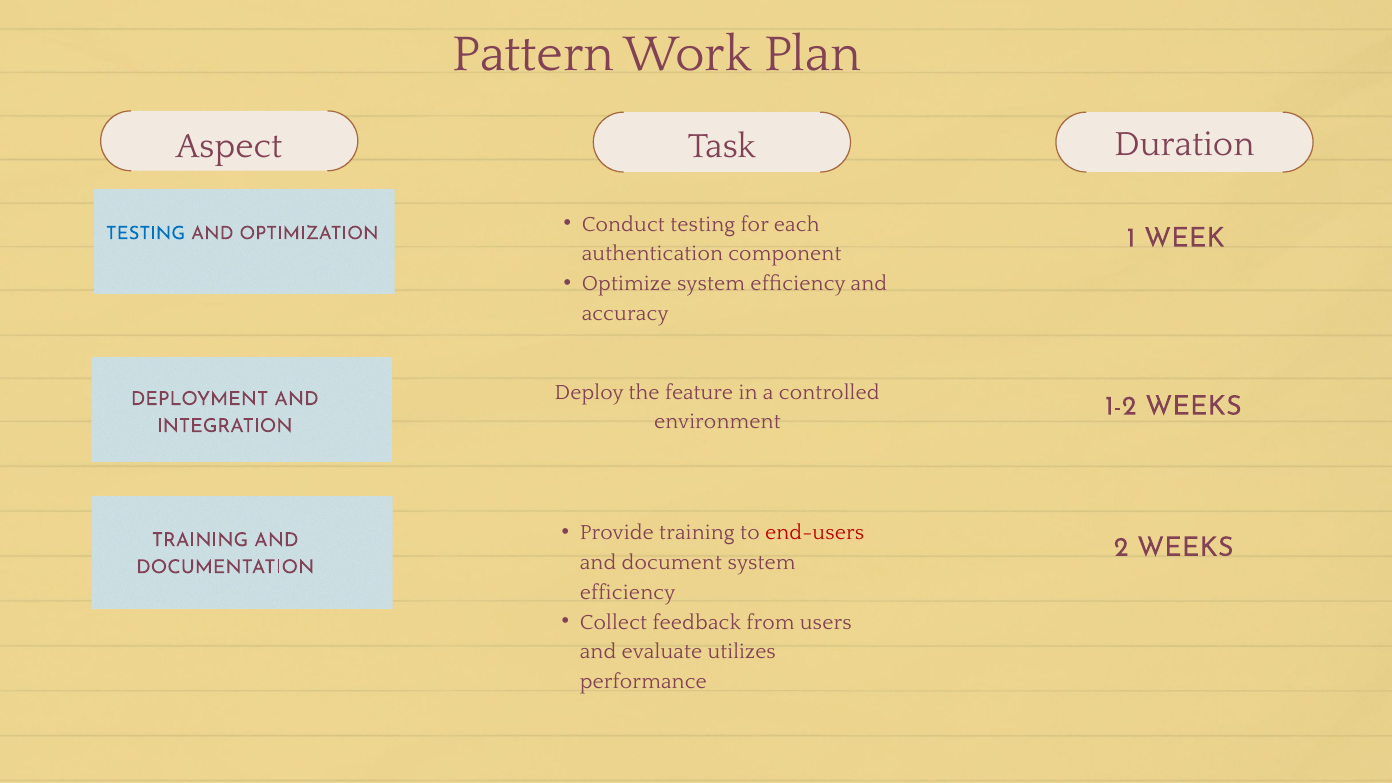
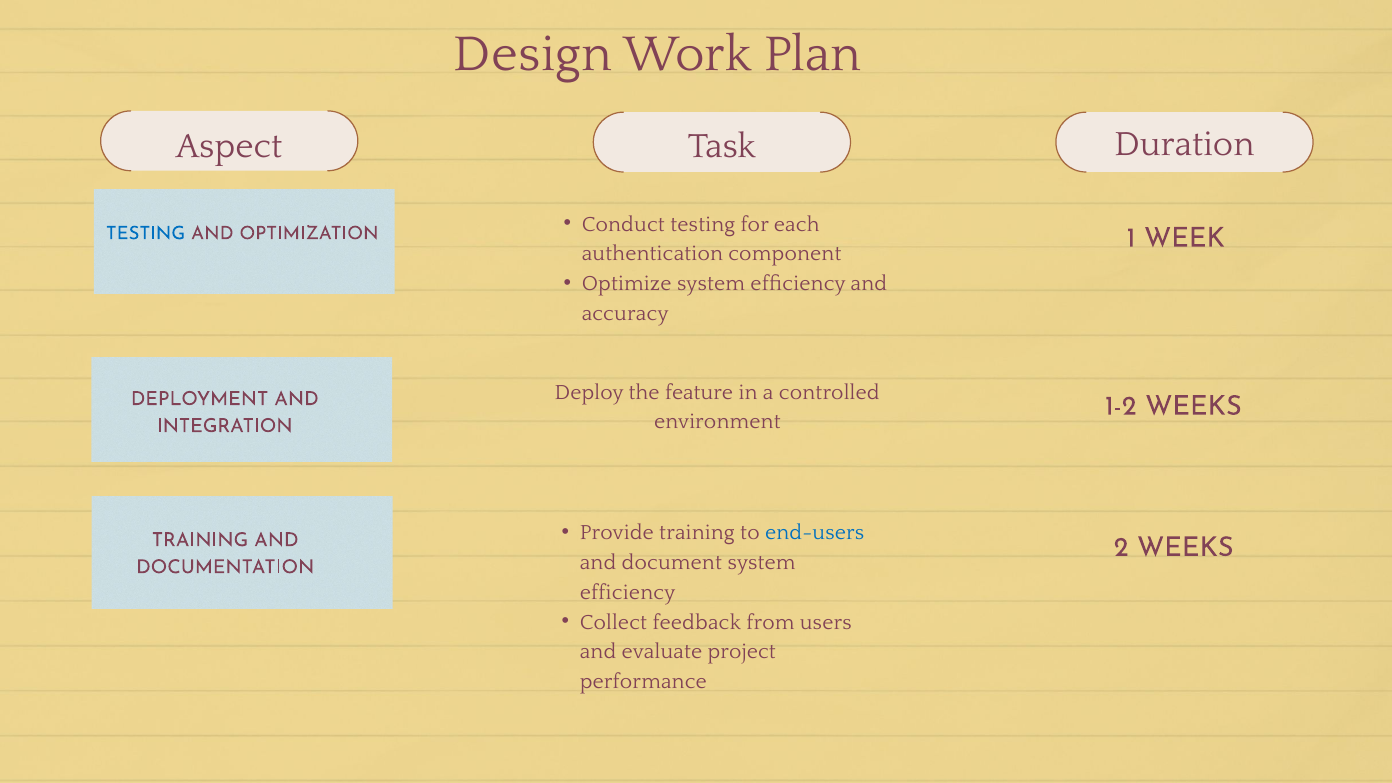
Pattern: Pattern -> Design
end-users colour: red -> blue
utilizes: utilizes -> project
